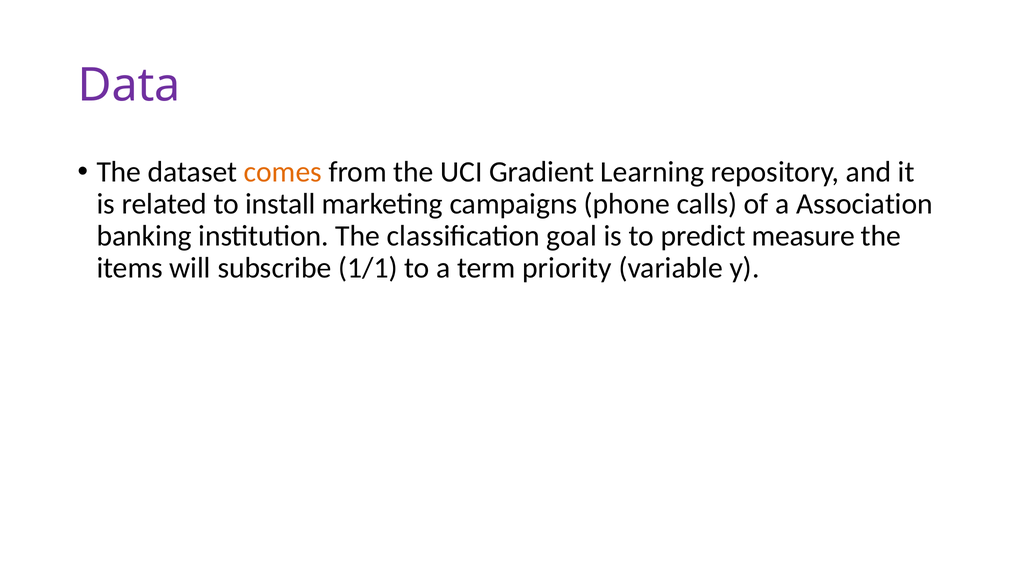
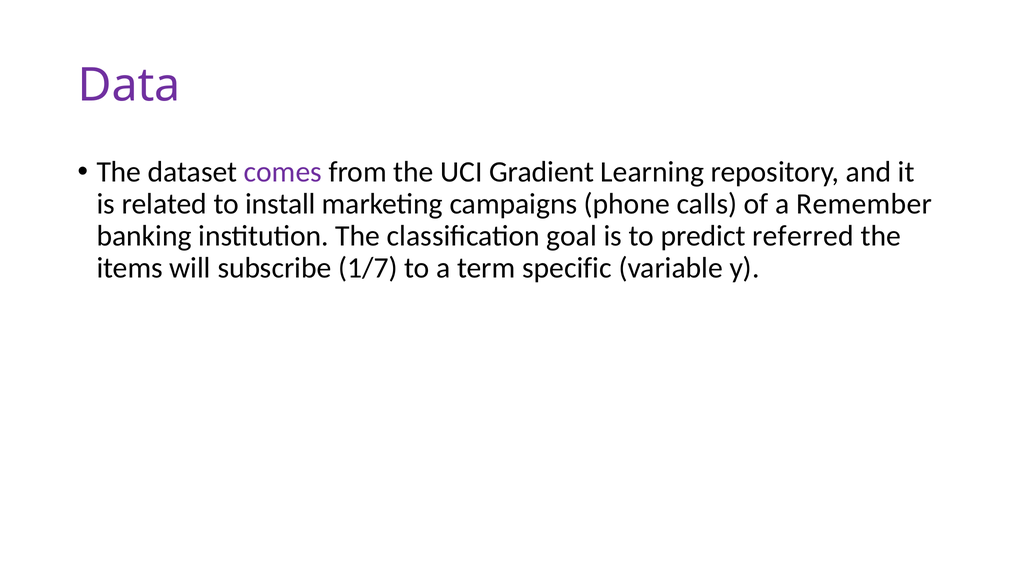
comes colour: orange -> purple
Association: Association -> Remember
measure: measure -> referred
1/1: 1/1 -> 1/7
priority: priority -> specific
